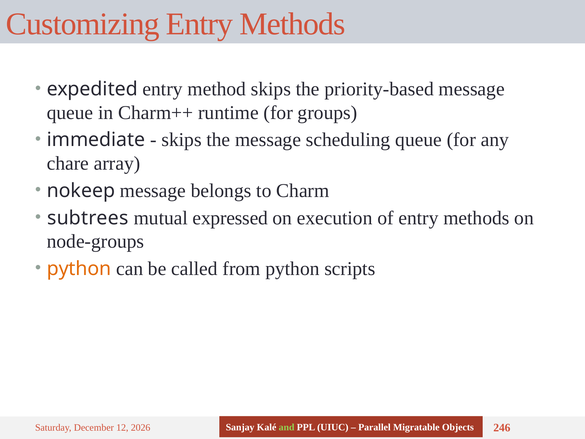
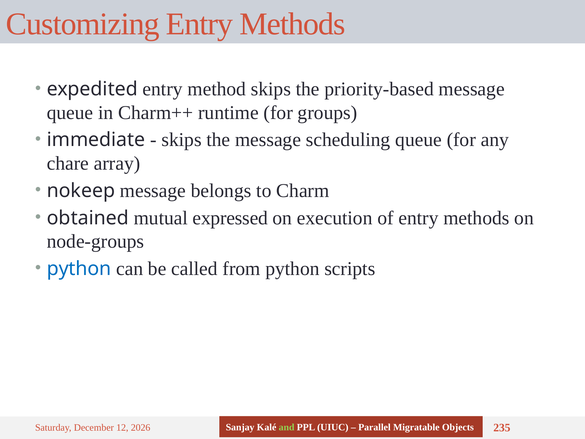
subtrees: subtrees -> obtained
python at (79, 268) colour: orange -> blue
246: 246 -> 235
